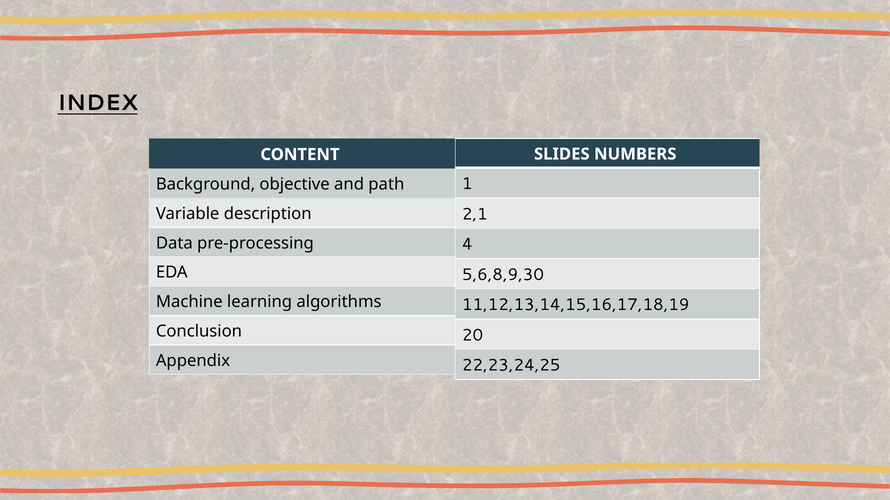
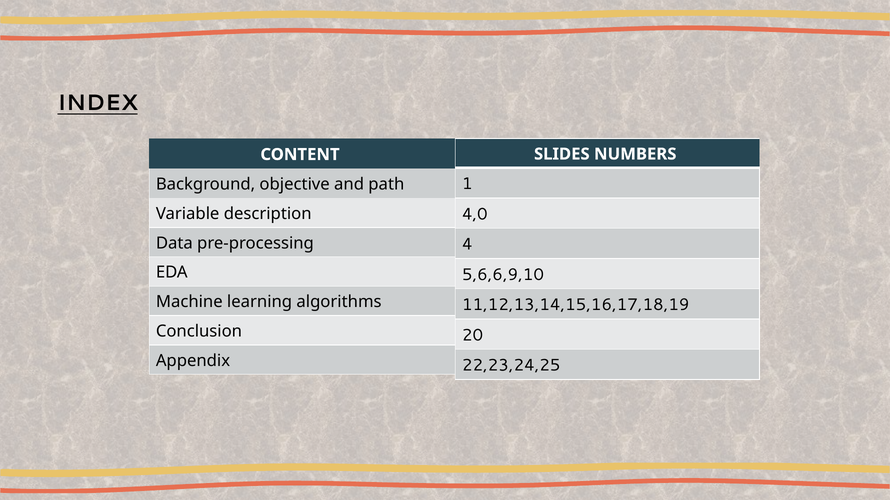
2,1: 2,1 -> 4,0
5,6,8,9,30: 5,6,8,9,30 -> 5,6,6,9,10
